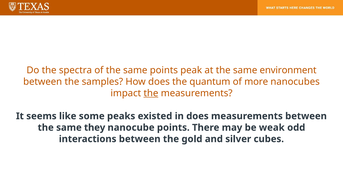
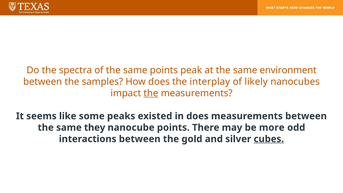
quantum: quantum -> interplay
more: more -> likely
weak: weak -> more
cubes underline: none -> present
